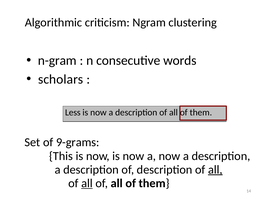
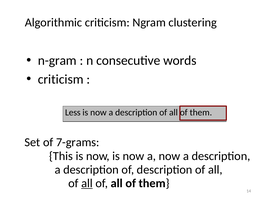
scholars at (61, 79): scholars -> criticism
9-grams: 9-grams -> 7-grams
all at (215, 170) underline: present -> none
